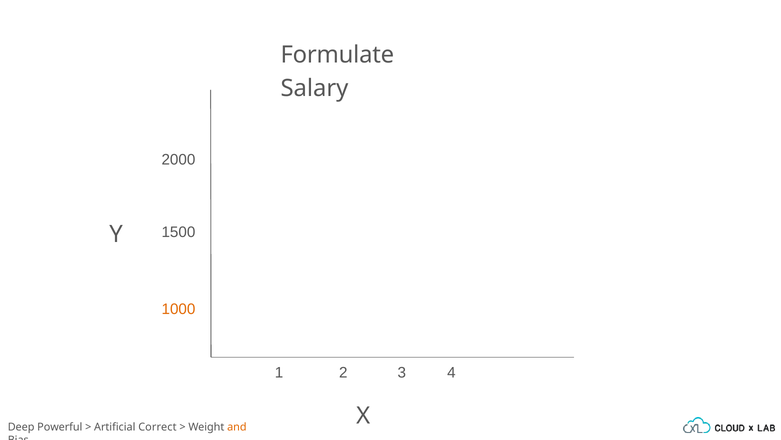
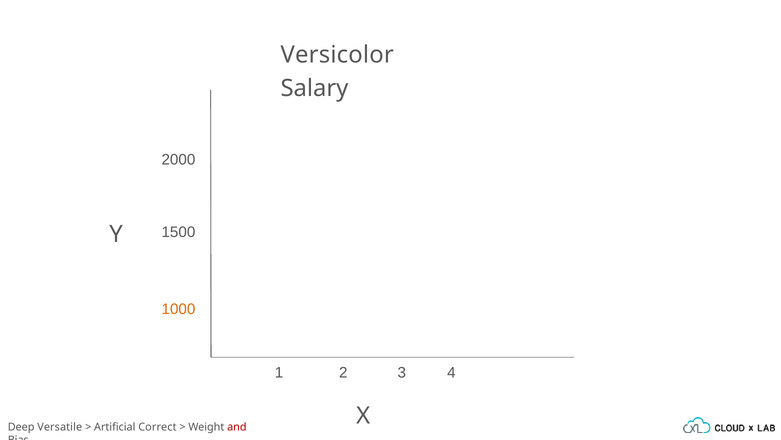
Formulate: Formulate -> Versicolor
Powerful: Powerful -> Versatile
and colour: orange -> red
